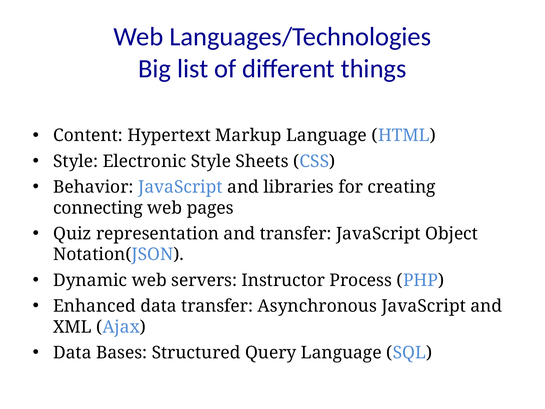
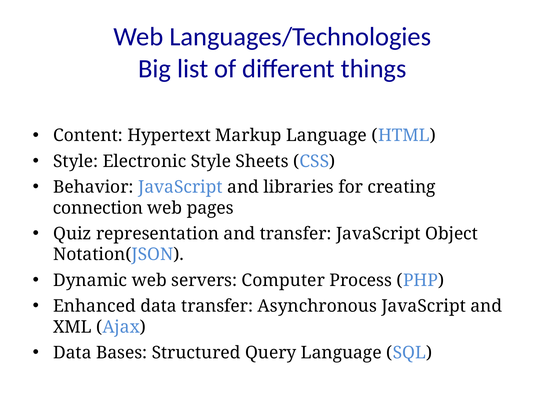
connecting: connecting -> connection
Instructor: Instructor -> Computer
